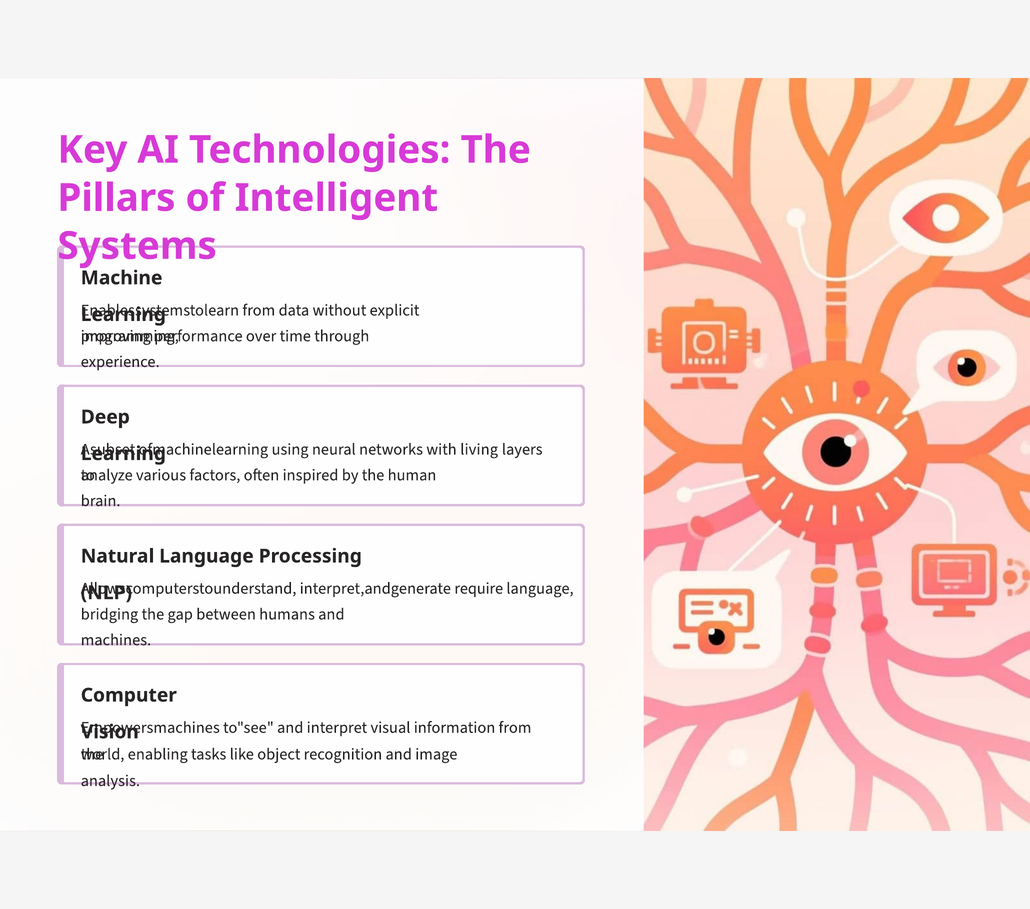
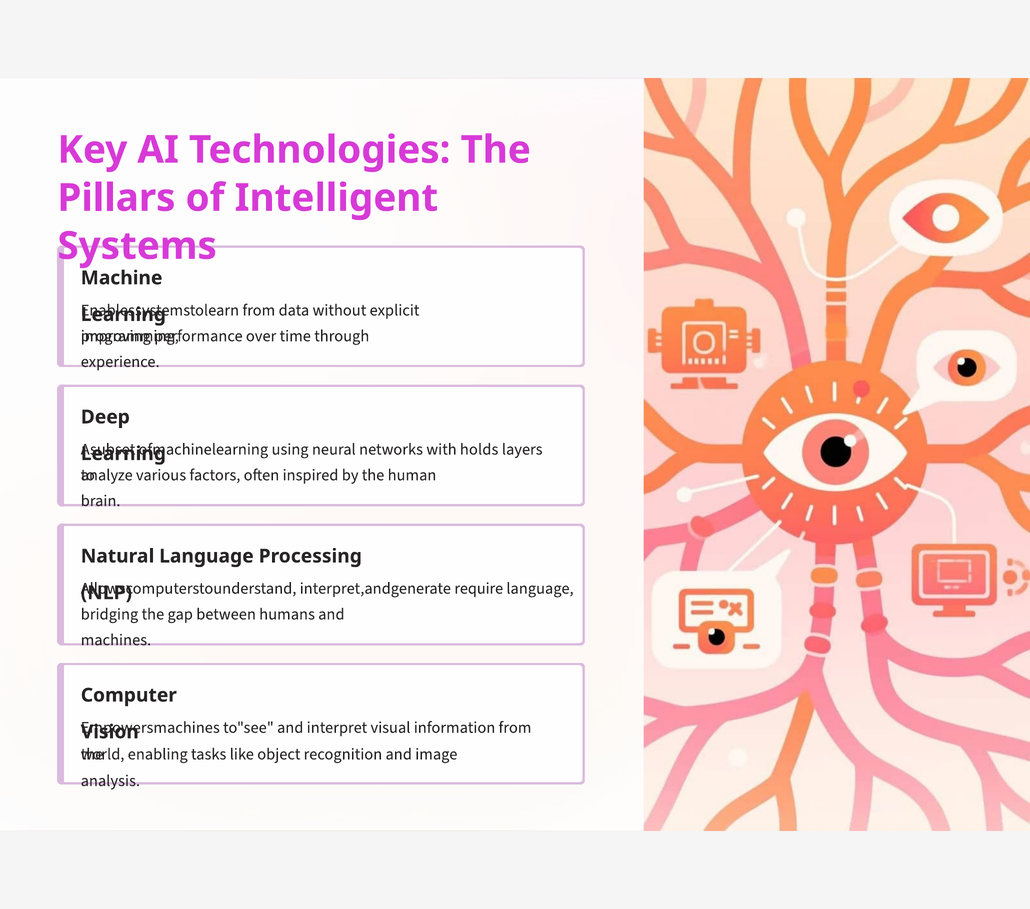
living: living -> holds
